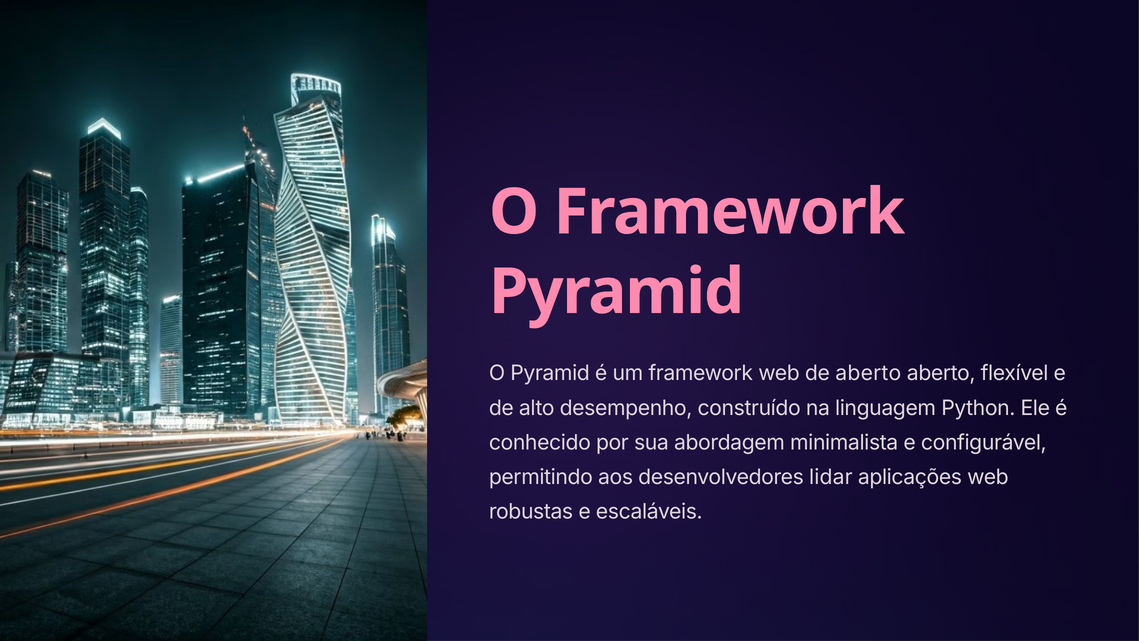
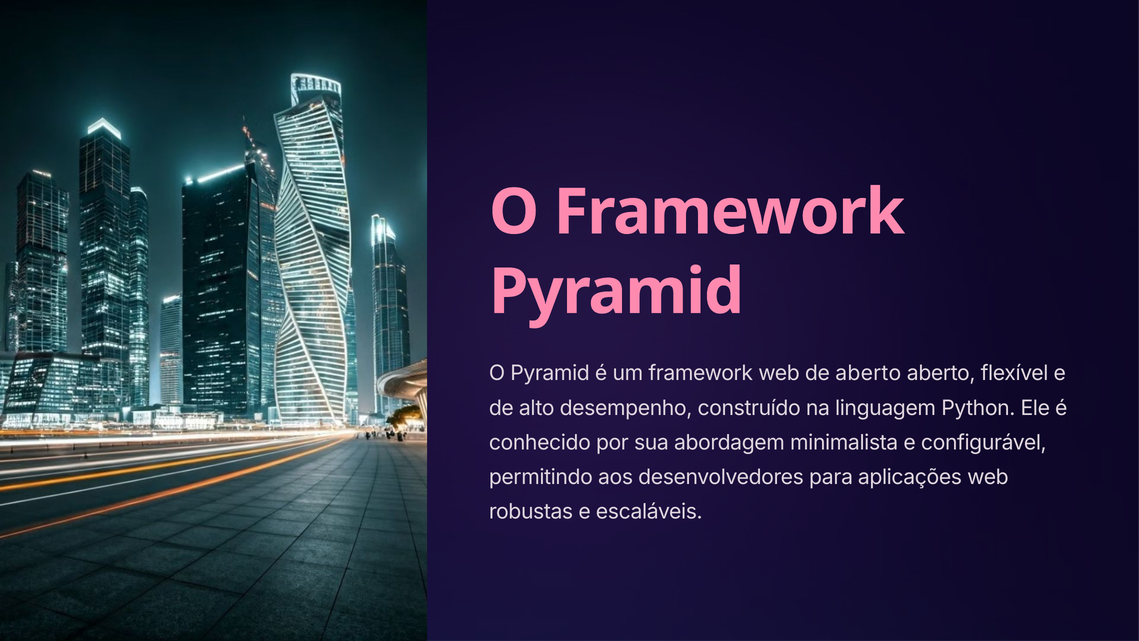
lidar: lidar -> para
